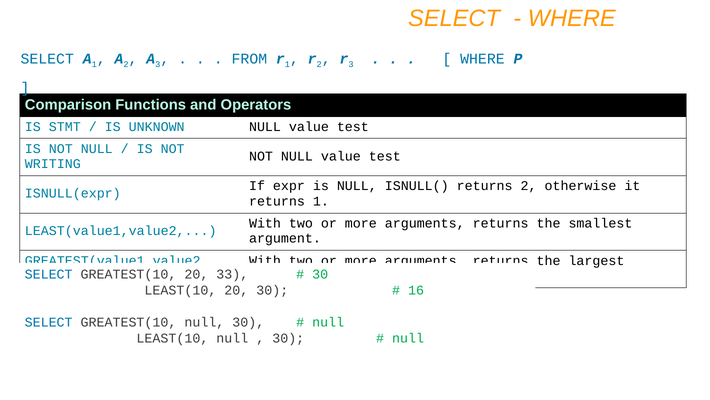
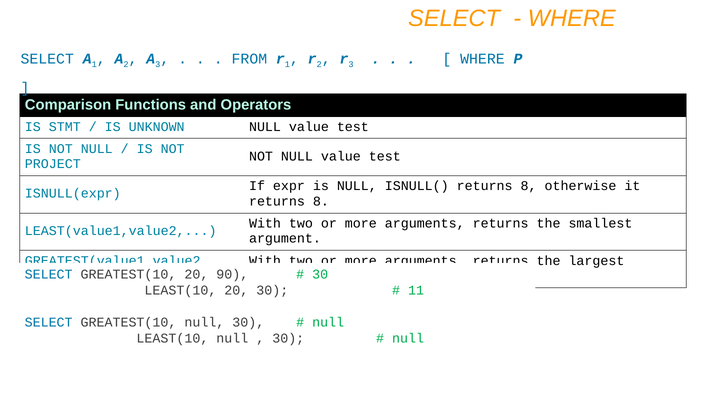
WRITING: WRITING -> PROJECT
ISNULL( returns 2: 2 -> 8
1 at (321, 201): 1 -> 8
33: 33 -> 90
16: 16 -> 11
